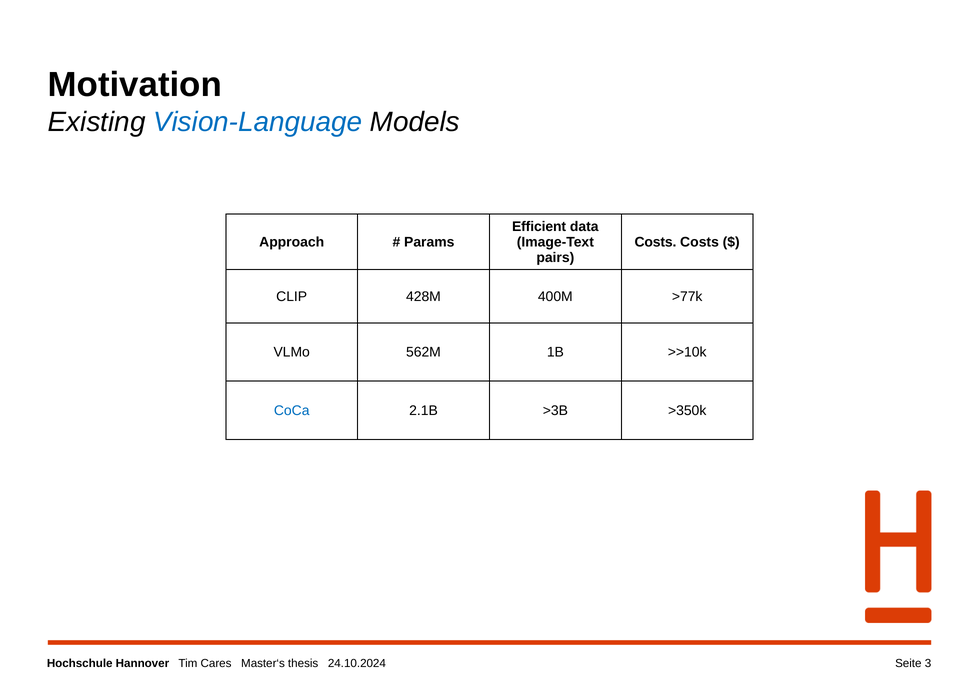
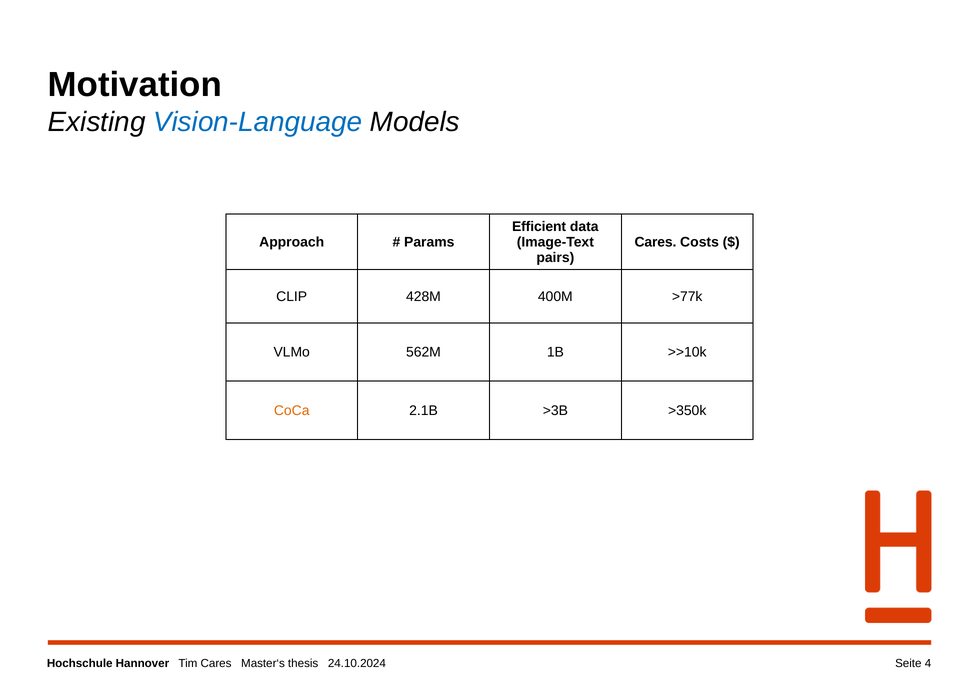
Costs at (655, 242): Costs -> Cares
CoCa colour: blue -> orange
3: 3 -> 4
